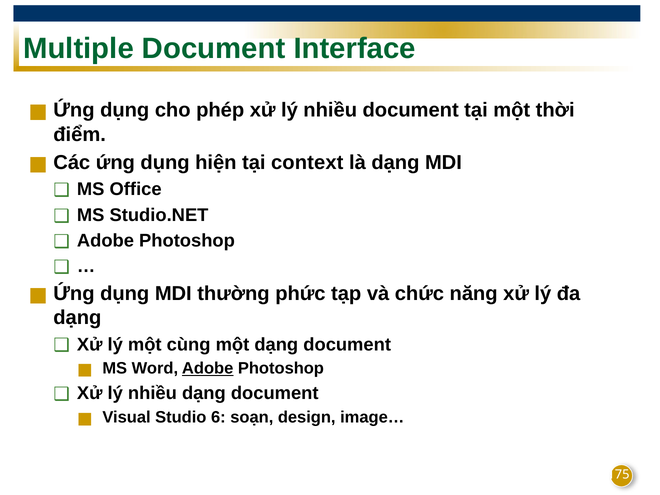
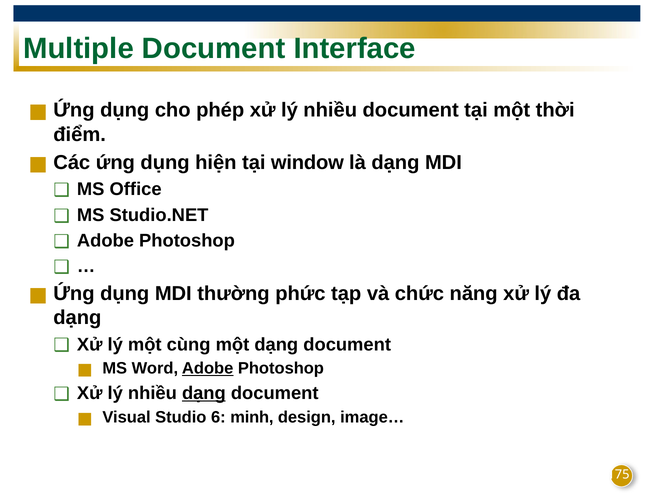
context: context -> window
dạng at (204, 393) underline: none -> present
soạn: soạn -> minh
